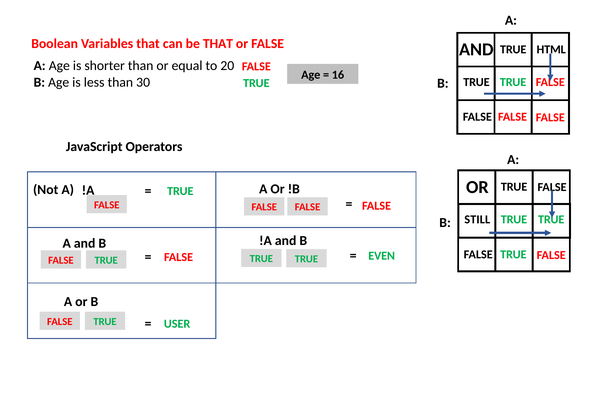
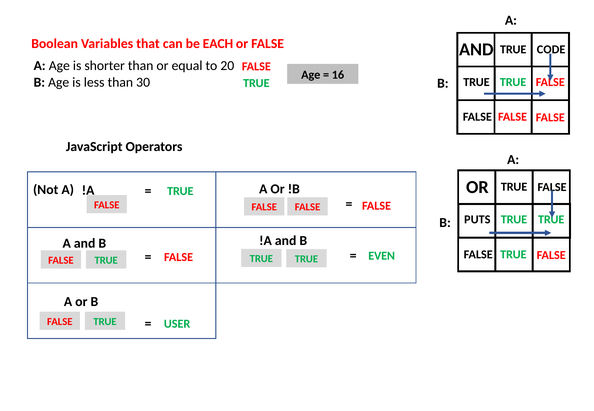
be THAT: THAT -> EACH
HTML: HTML -> CODE
STILL: STILL -> PUTS
